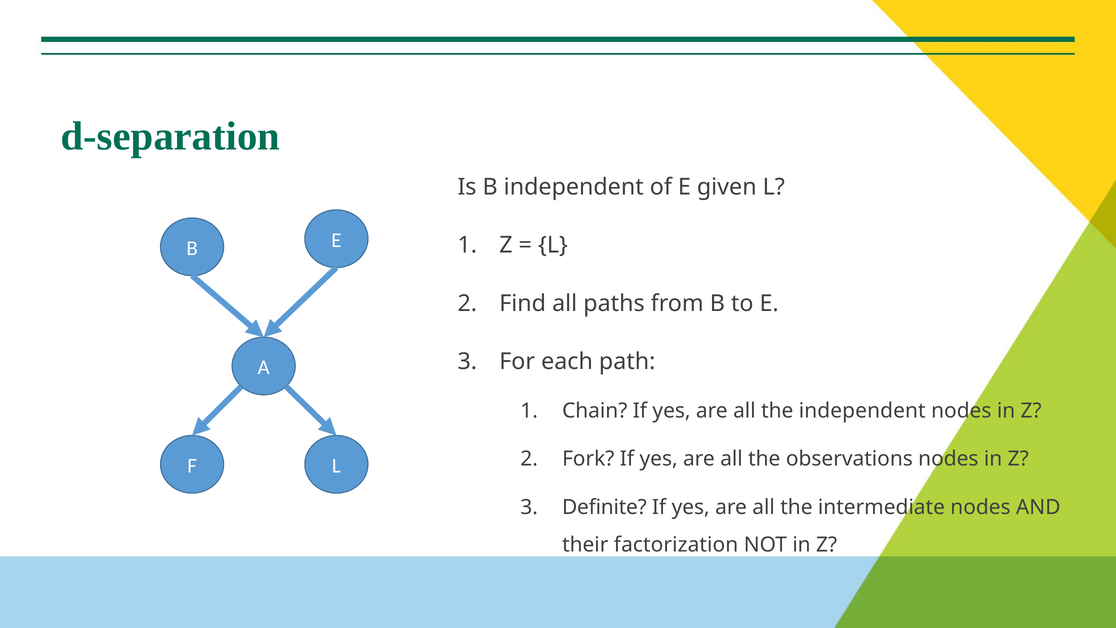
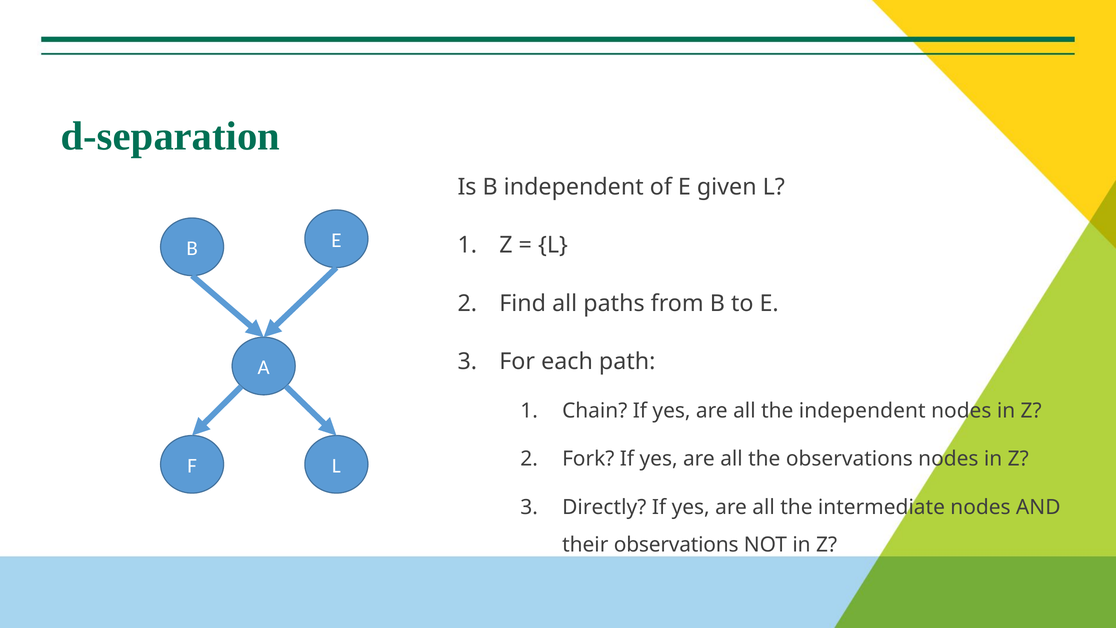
Definite: Definite -> Directly
their factorization: factorization -> observations
